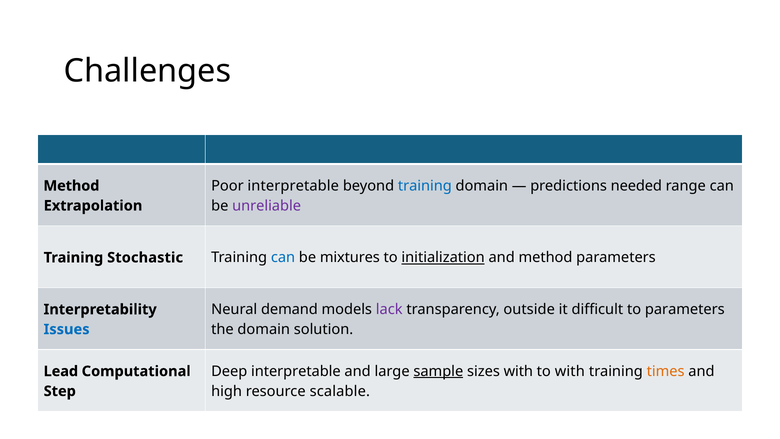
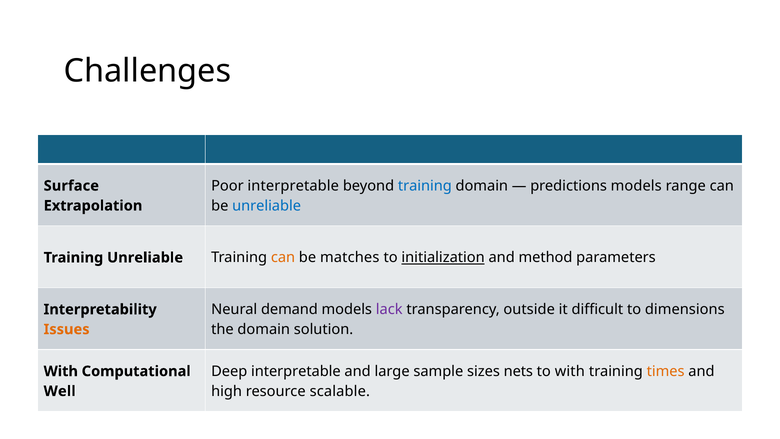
predictions needed: needed -> models
Method at (71, 186): Method -> Surface
unreliable at (267, 206) colour: purple -> blue
Training Stochastic: Stochastic -> Unreliable
can at (283, 257) colour: blue -> orange
mixtures: mixtures -> matches
to parameters: parameters -> dimensions
Issues colour: blue -> orange
sample underline: present -> none
sizes with: with -> nets
Lead at (61, 371): Lead -> With
Step: Step -> Well
